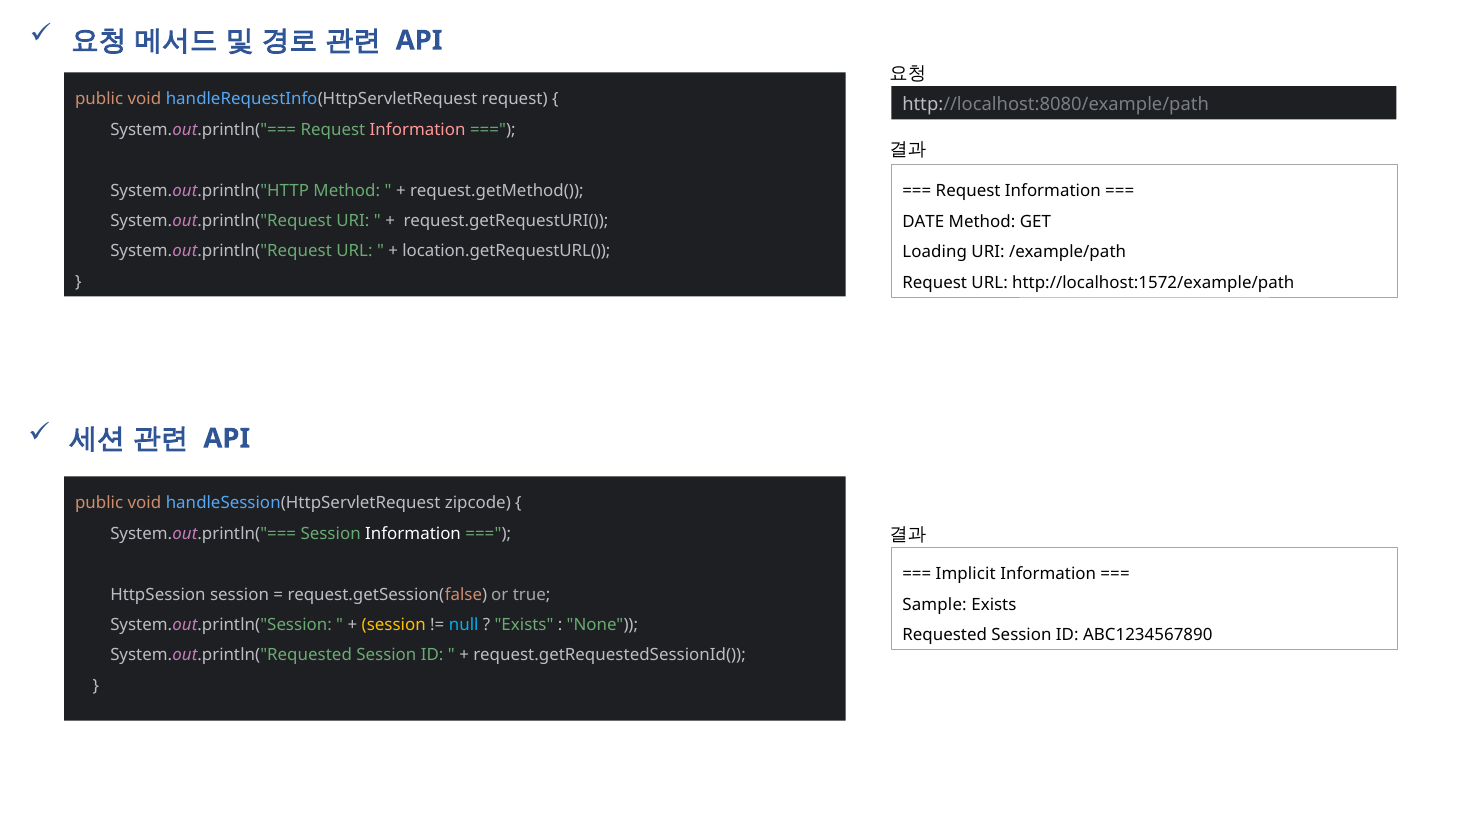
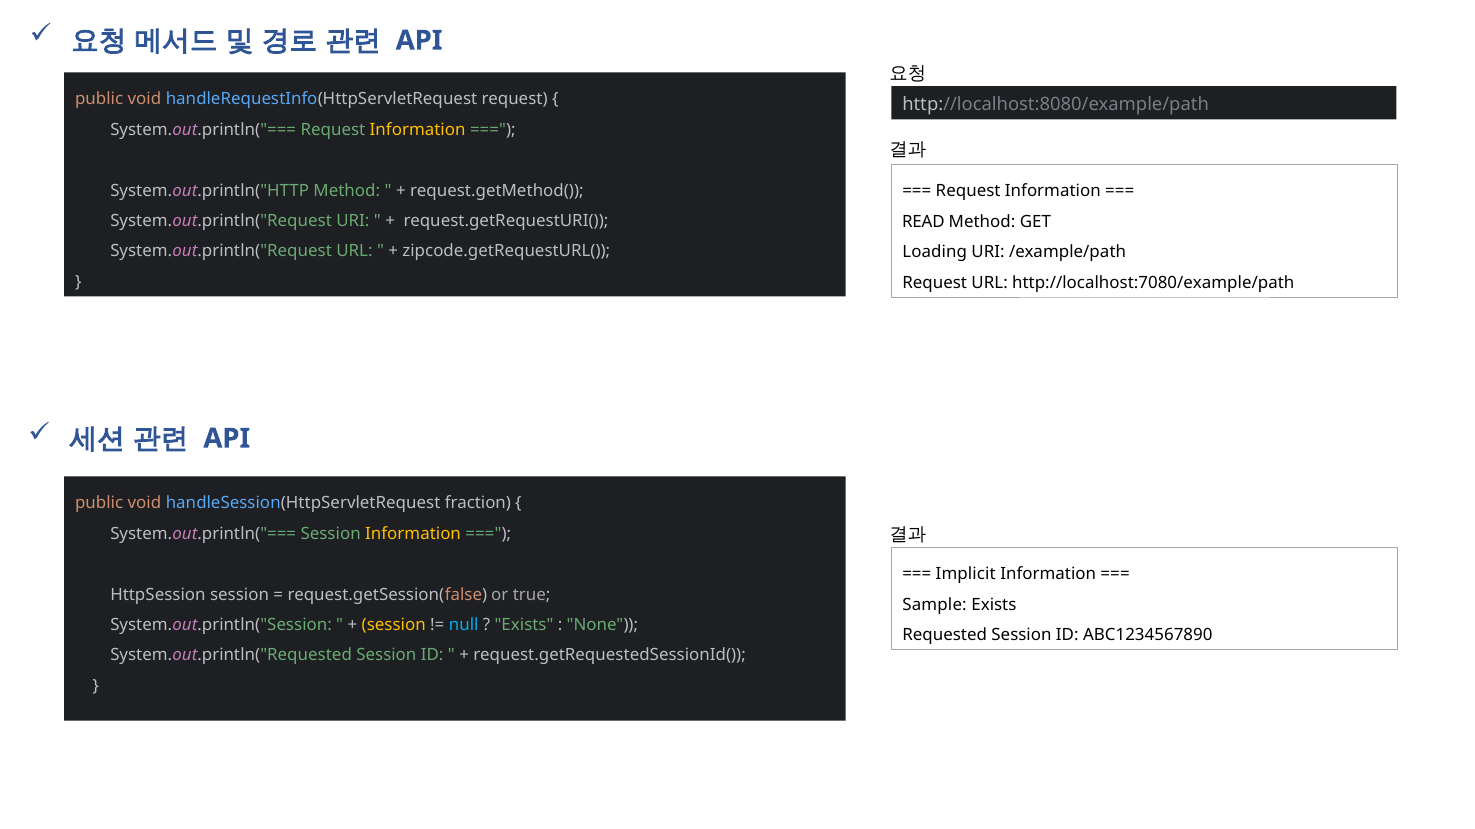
Information at (418, 130) colour: pink -> yellow
DATE: DATE -> READ
location.getRequestURL(: location.getRequestURL( -> zipcode.getRequestURL(
http://localhost:1572/example/path: http://localhost:1572/example/path -> http://localhost:7080/example/path
zipcode: zipcode -> fraction
Information at (413, 534) colour: white -> yellow
